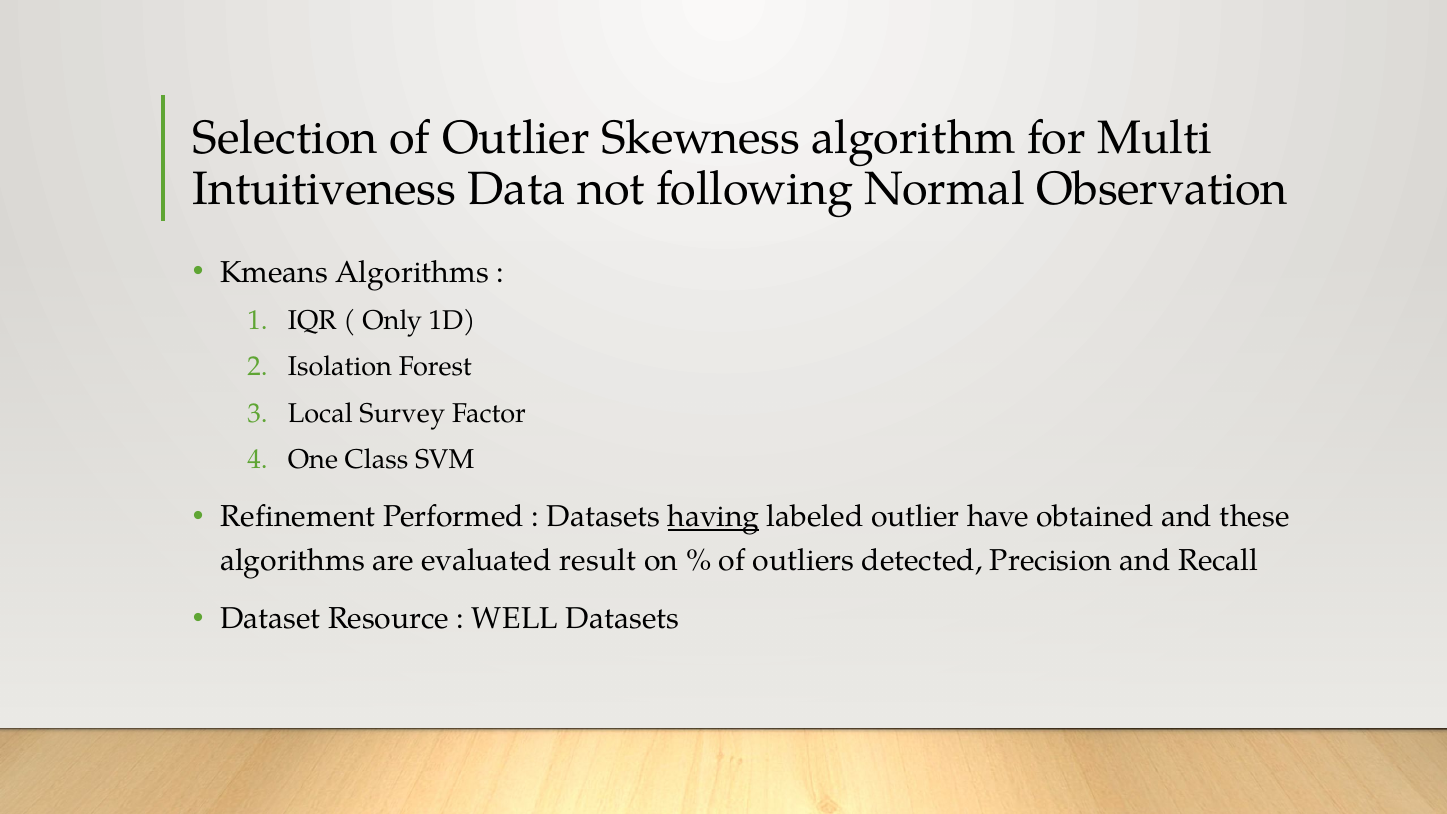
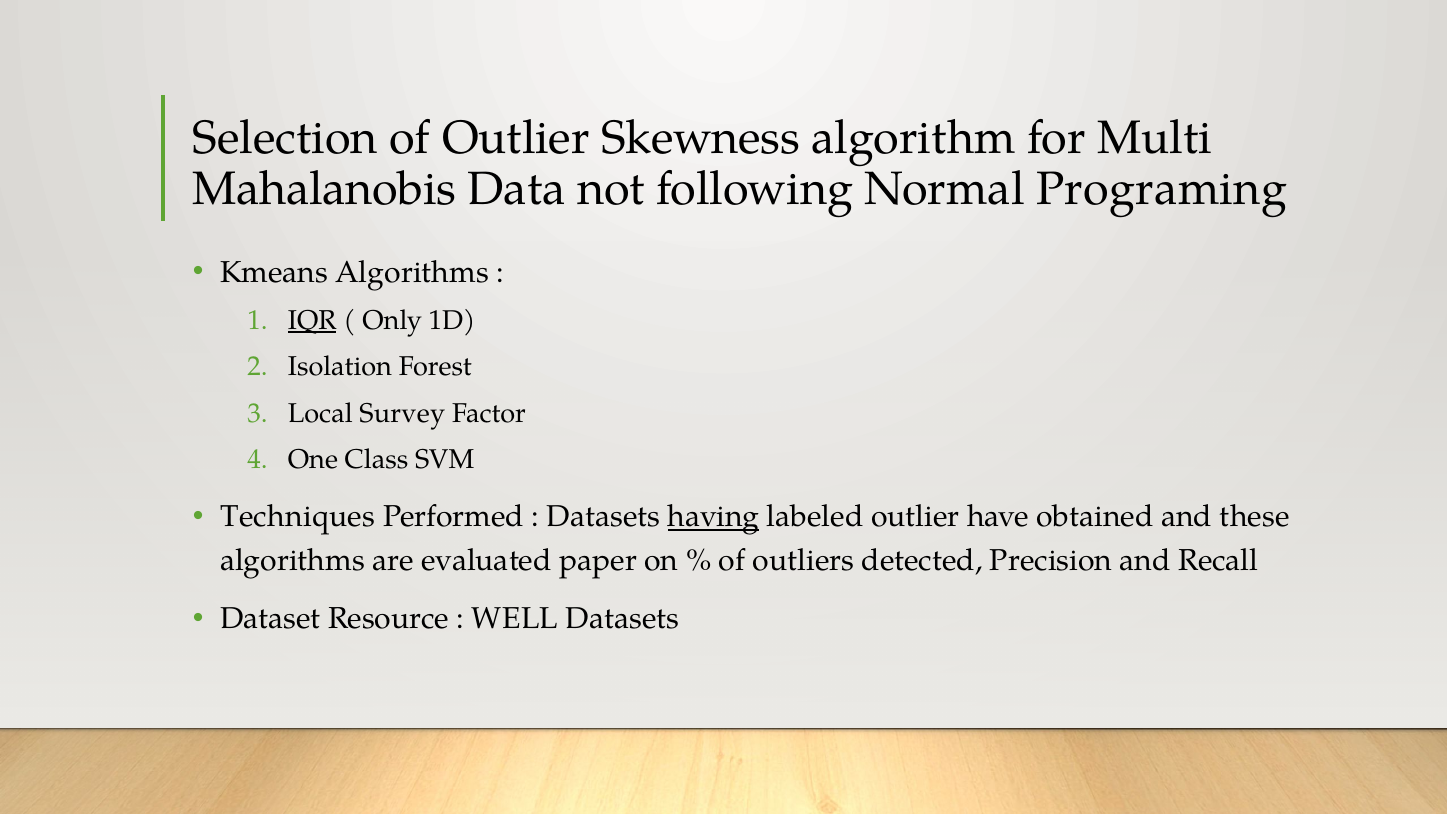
Intuitiveness: Intuitiveness -> Mahalanobis
Observation: Observation -> Programing
IQR underline: none -> present
Refinement: Refinement -> Techniques
result: result -> paper
